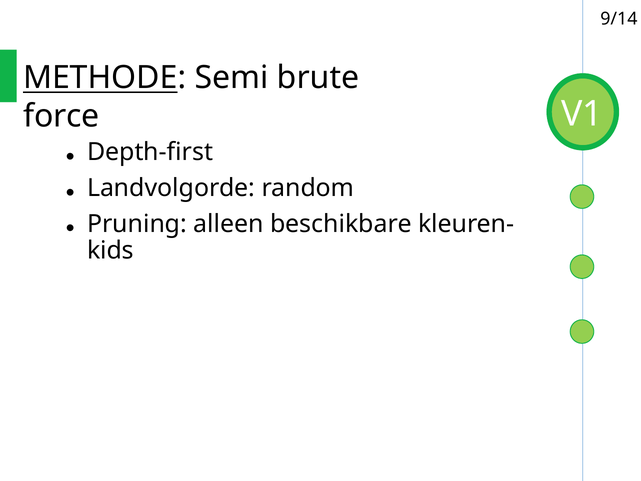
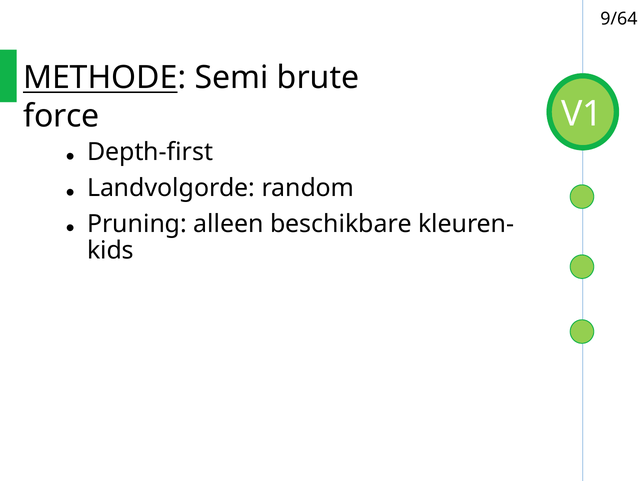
9/14: 9/14 -> 9/64
